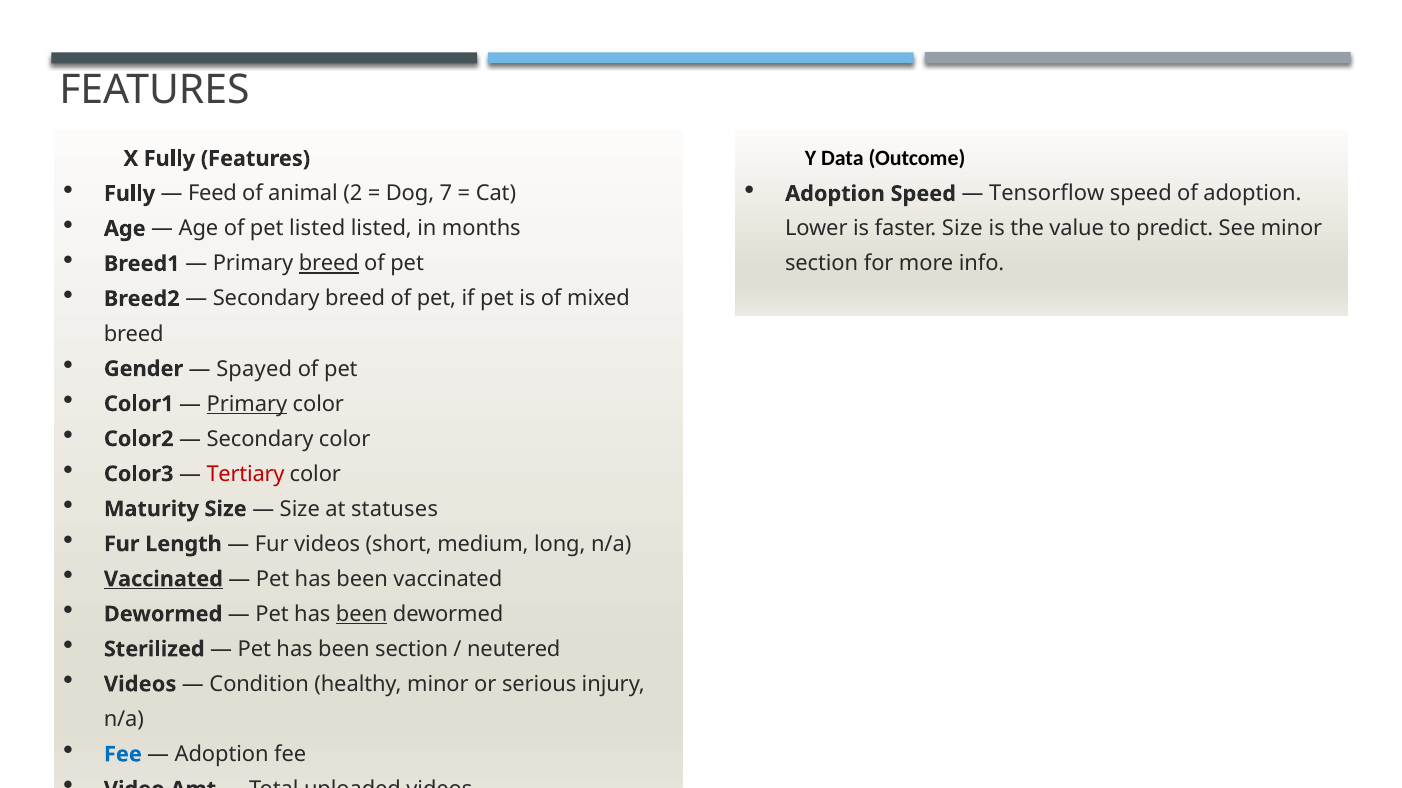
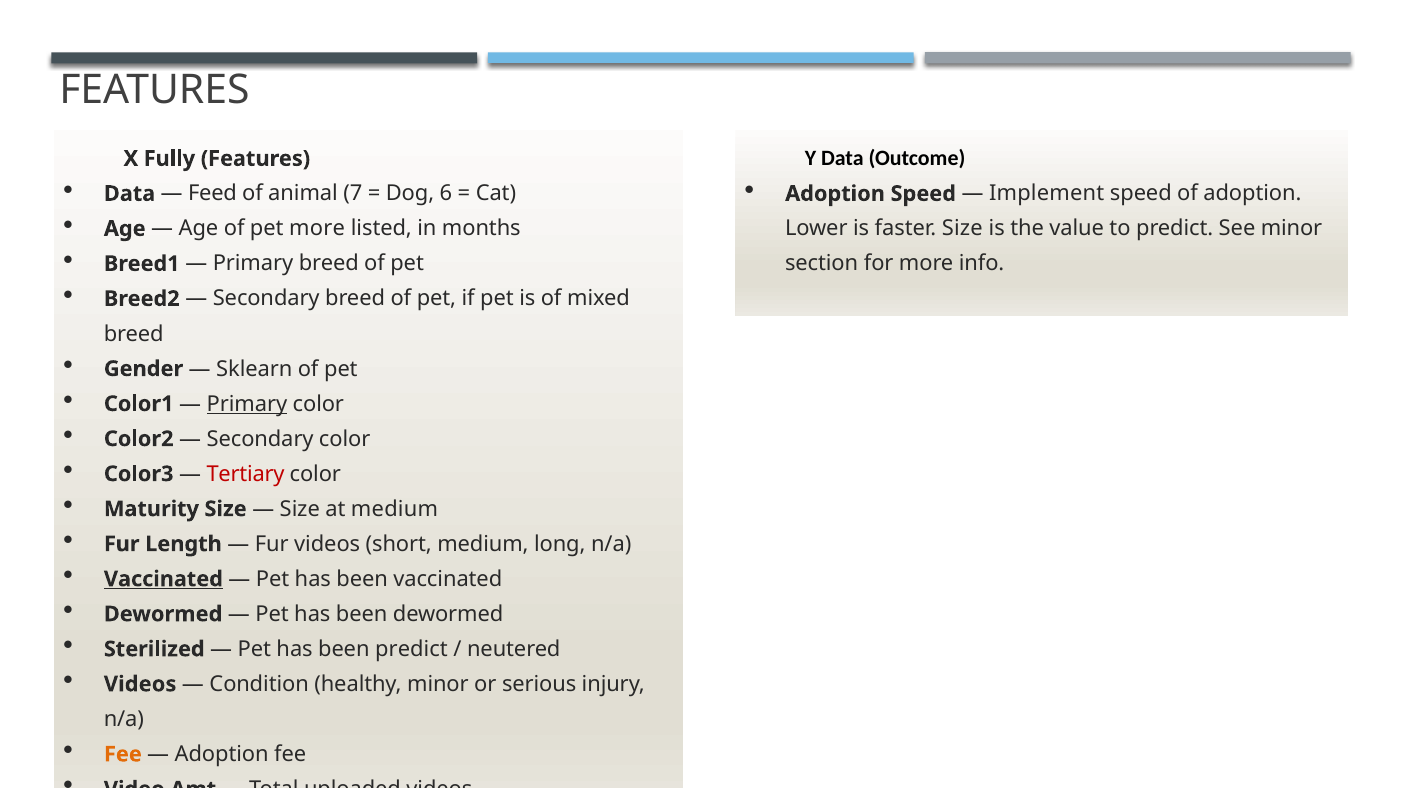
Fully at (130, 194): Fully -> Data
2: 2 -> 7
7: 7 -> 6
Tensorflow: Tensorflow -> Implement
pet listed: listed -> more
breed at (329, 264) underline: present -> none
Spayed: Spayed -> Sklearn
at statuses: statuses -> medium
been at (362, 615) underline: present -> none
been section: section -> predict
Fee at (123, 755) colour: blue -> orange
